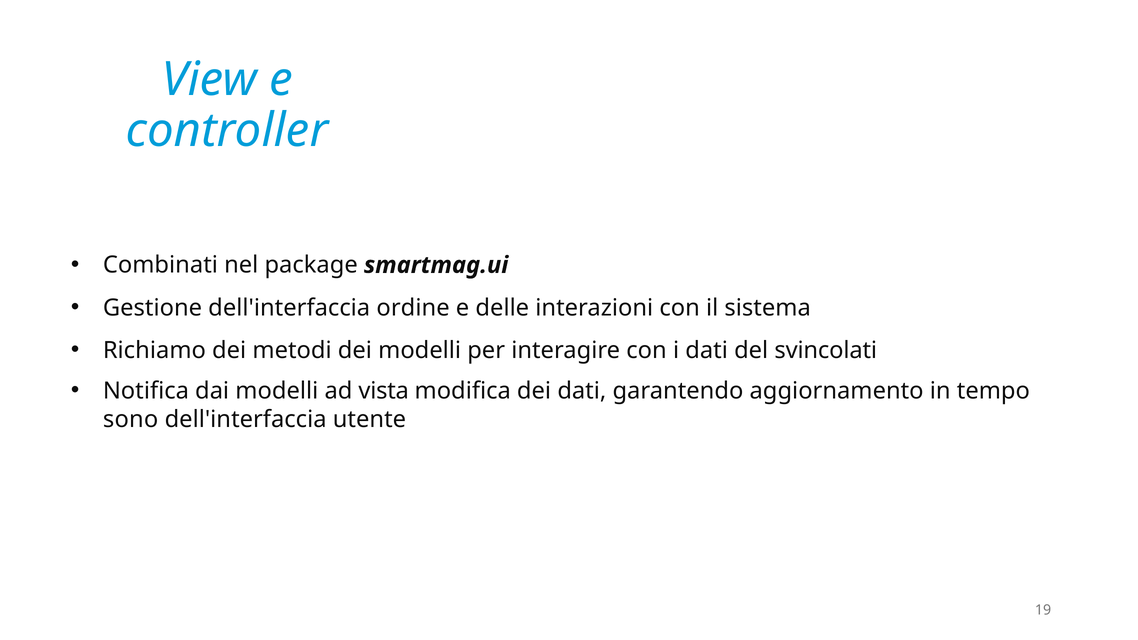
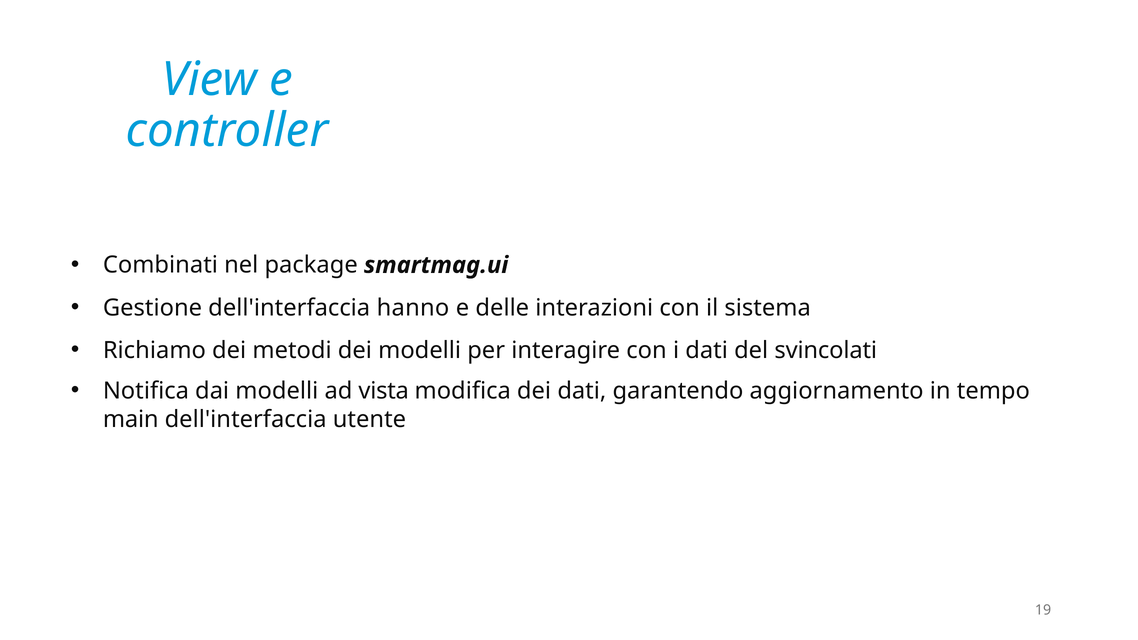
ordine: ordine -> hanno
sono: sono -> main
